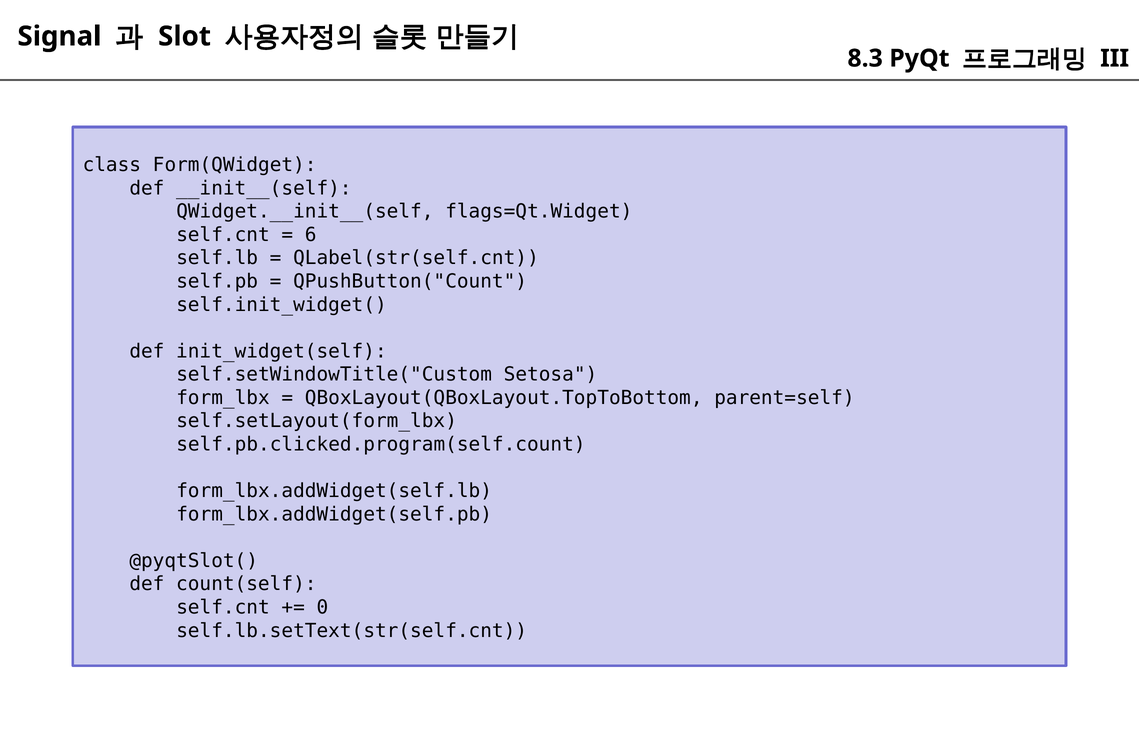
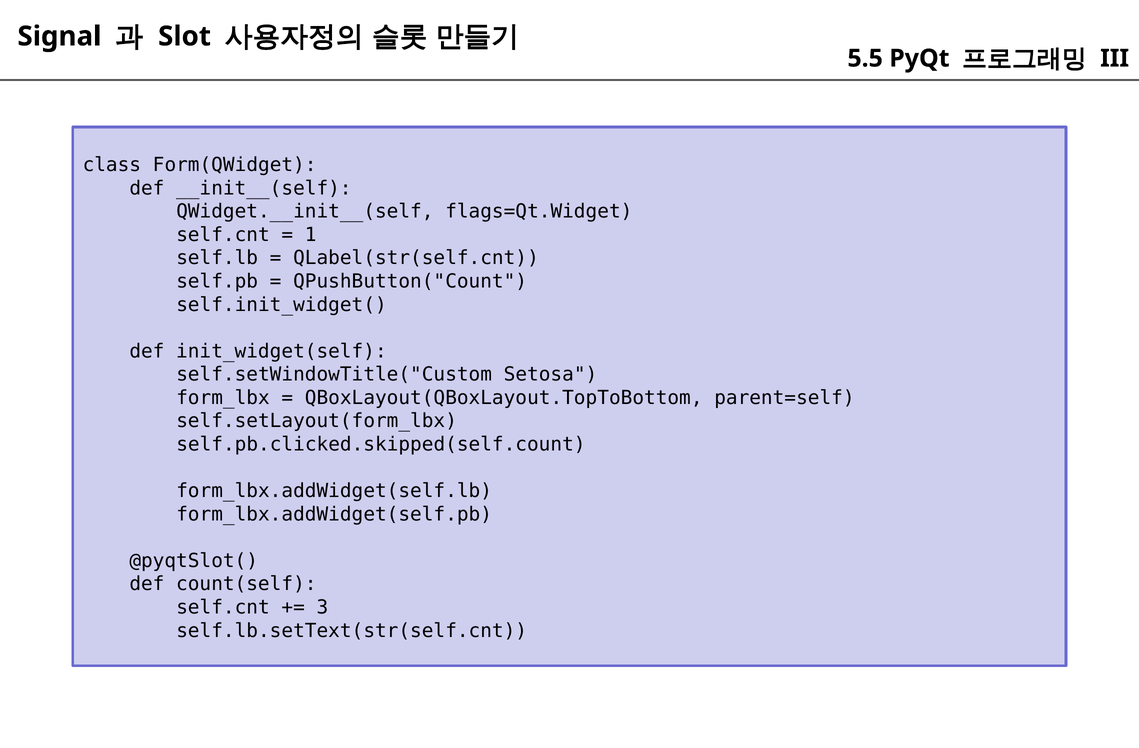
8.3: 8.3 -> 5.5
6: 6 -> 1
self.pb.clicked.program(self.count: self.pb.clicked.program(self.count -> self.pb.clicked.skipped(self.count
0: 0 -> 3
